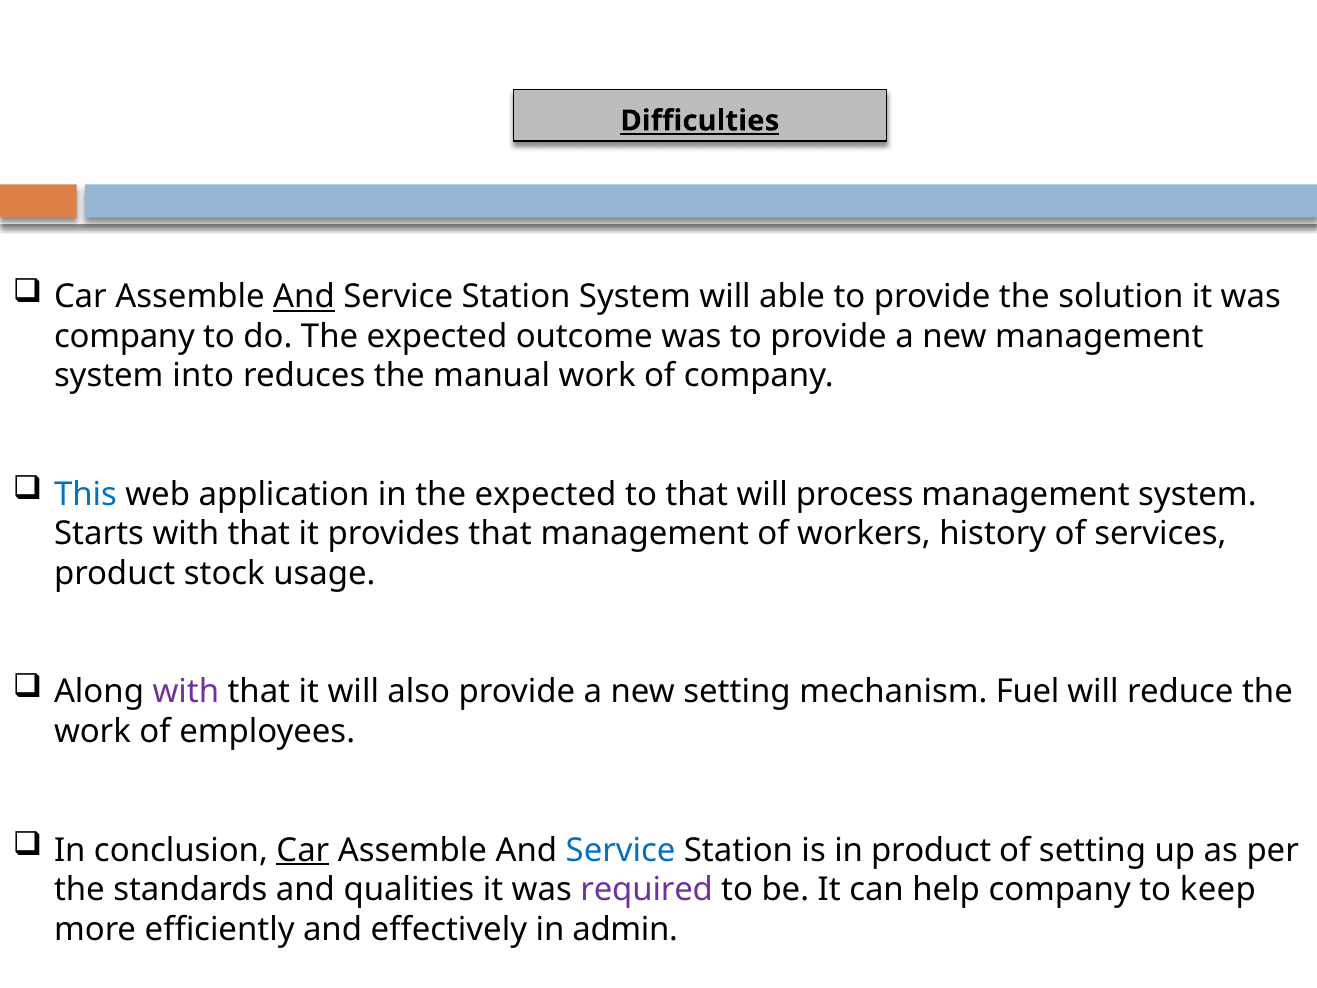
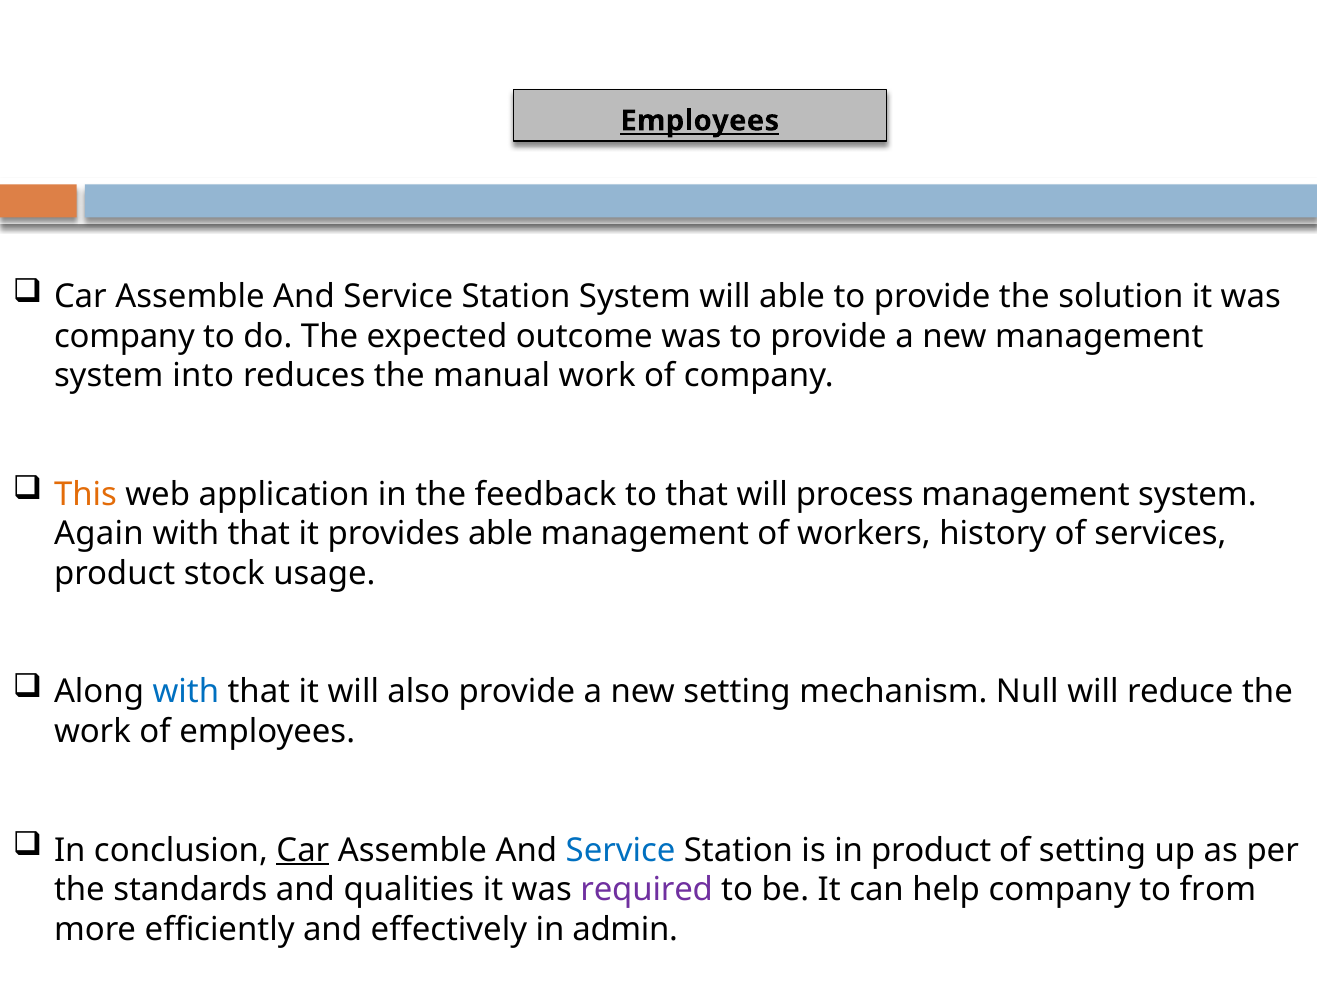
Difficulties at (700, 121): Difficulties -> Employees
And at (304, 297) underline: present -> none
This colour: blue -> orange
in the expected: expected -> feedback
Starts: Starts -> Again
provides that: that -> able
with at (186, 692) colour: purple -> blue
Fuel: Fuel -> Null
keep: keep -> from
